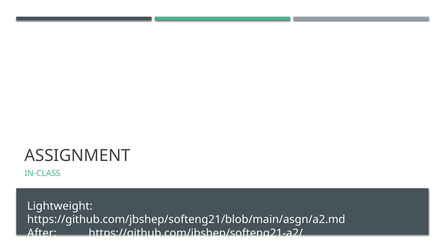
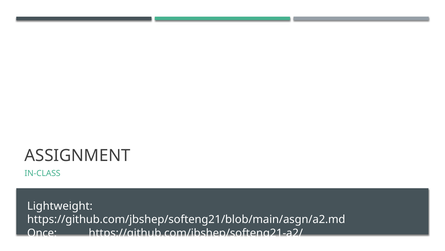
After: After -> Once
